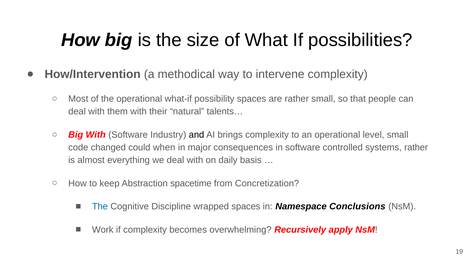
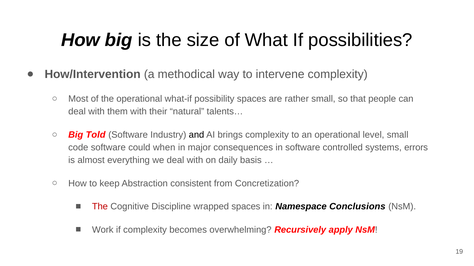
Big With: With -> Told
code changed: changed -> software
systems rather: rather -> errors
spacetime: spacetime -> consistent
The at (100, 207) colour: blue -> red
